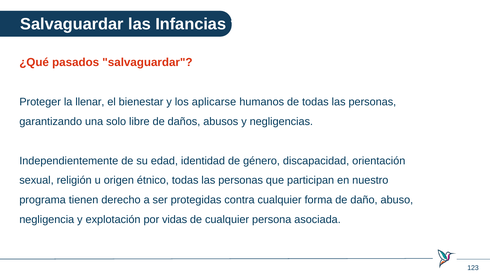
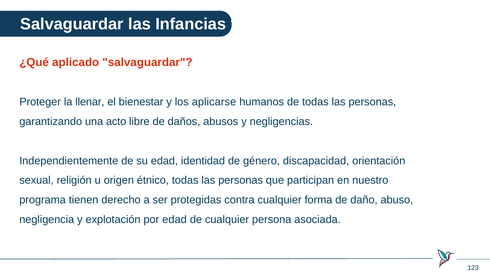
pasados: pasados -> aplicado
solo: solo -> acto
por vidas: vidas -> edad
